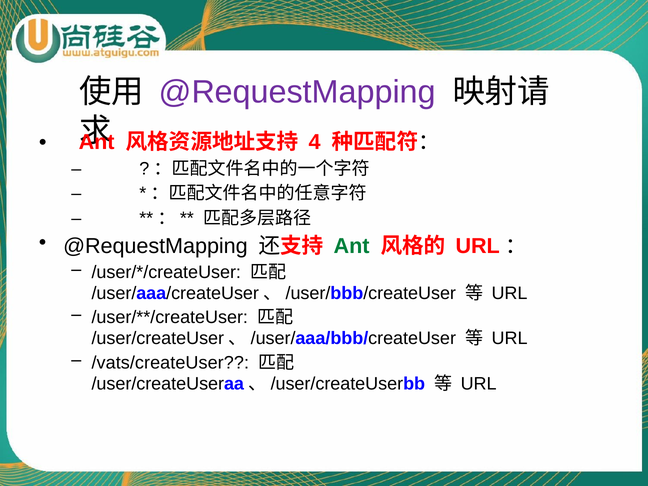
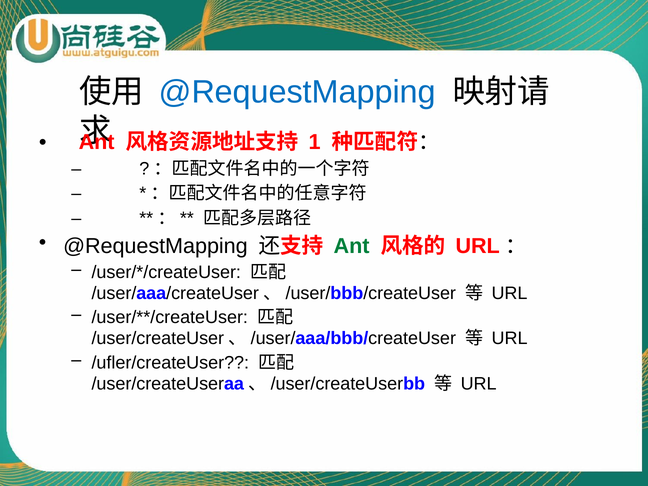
@RequestMapping at (297, 92) colour: purple -> blue
4: 4 -> 1
/vats/createUser: /vats/createUser -> /ufler/createUser
